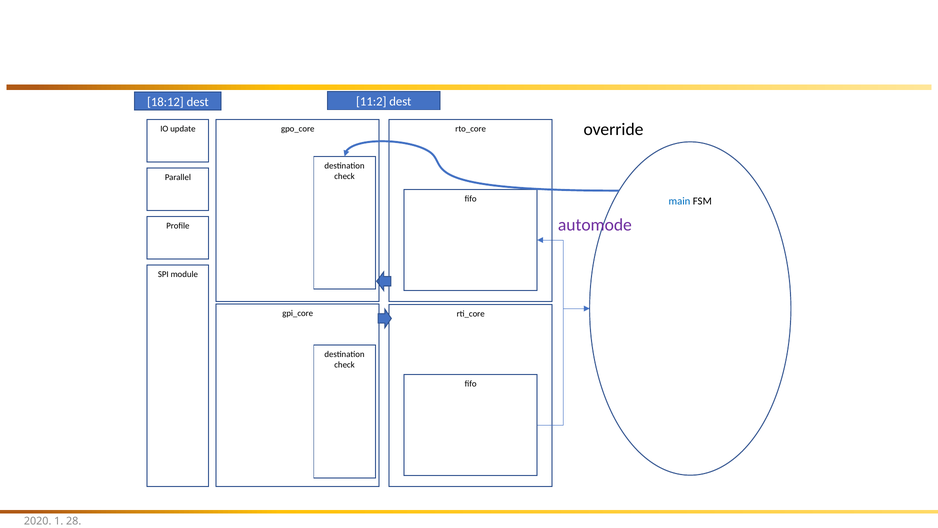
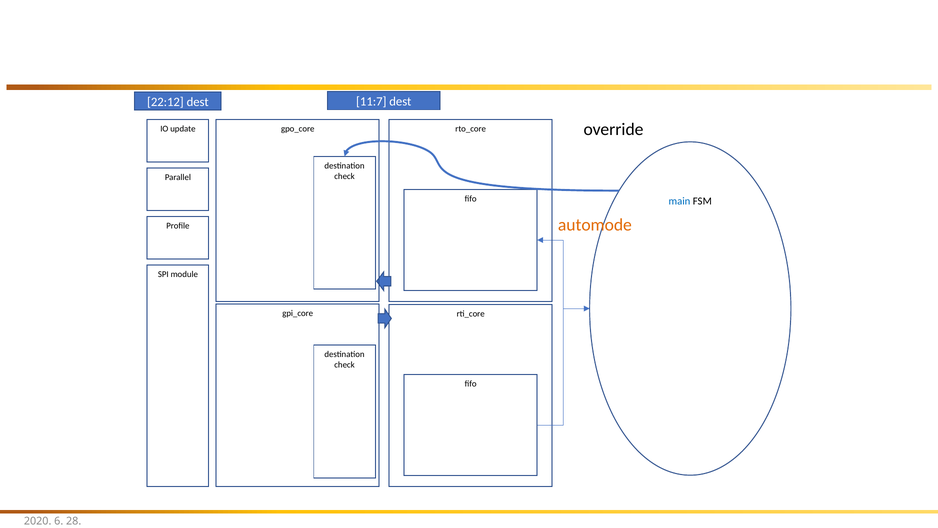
11:2: 11:2 -> 11:7
18:12: 18:12 -> 22:12
automode colour: purple -> orange
1: 1 -> 6
